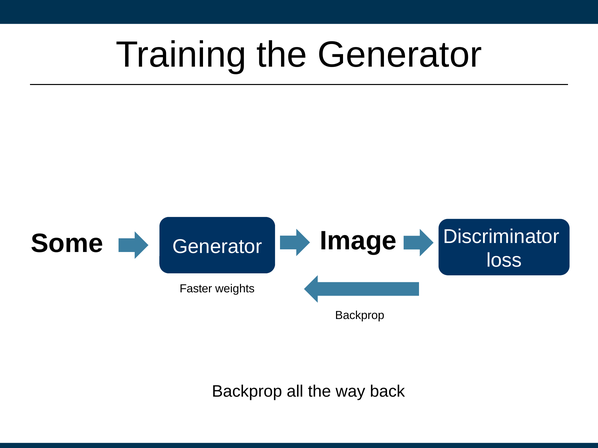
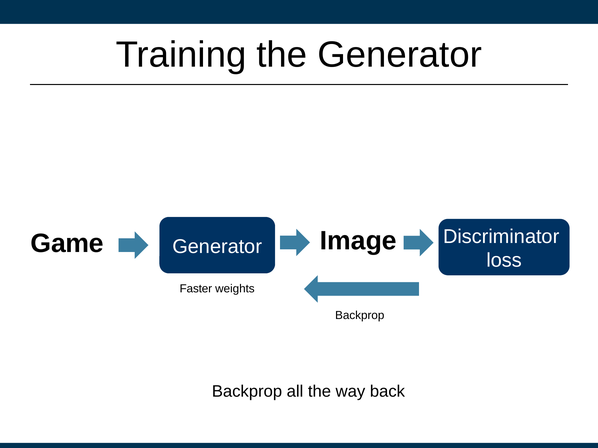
Some: Some -> Game
